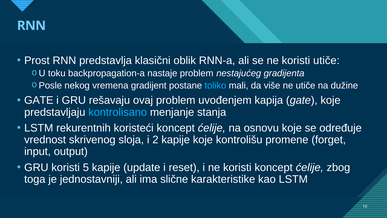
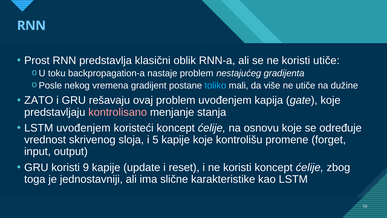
GATE at (39, 100): GATE -> ZATO
kontrolisano colour: light blue -> pink
LSTM rekurentnih: rekurentnih -> uvođenjem
2: 2 -> 5
5: 5 -> 9
